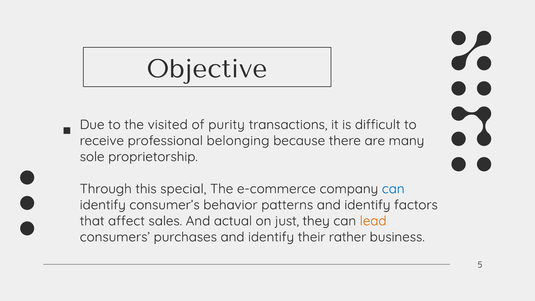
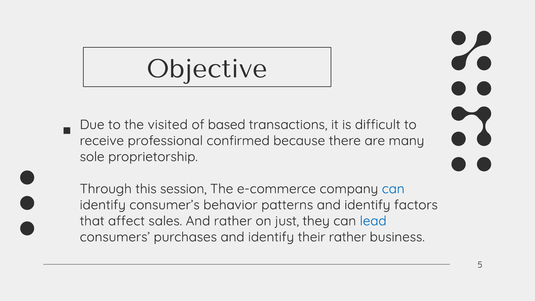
purity: purity -> based
belonging: belonging -> confirmed
special: special -> session
And actual: actual -> rather
lead colour: orange -> blue
